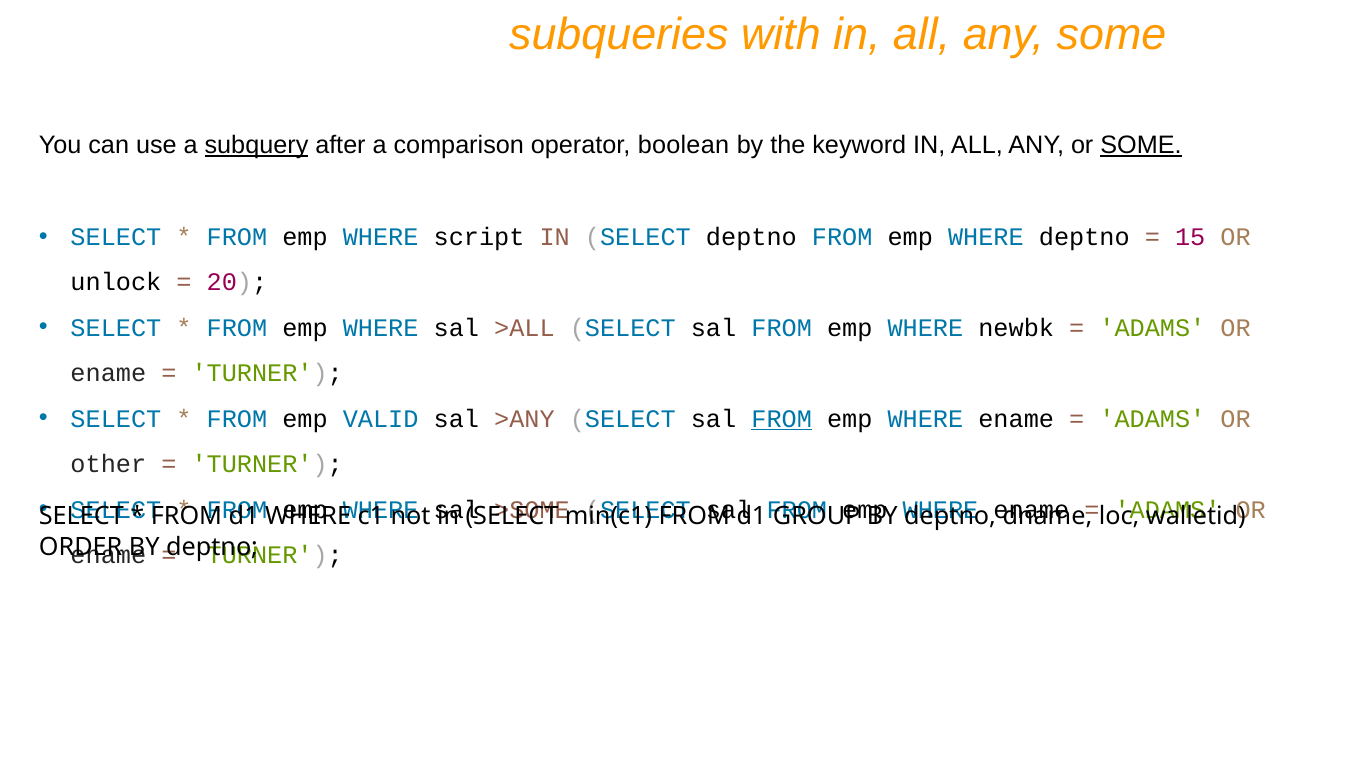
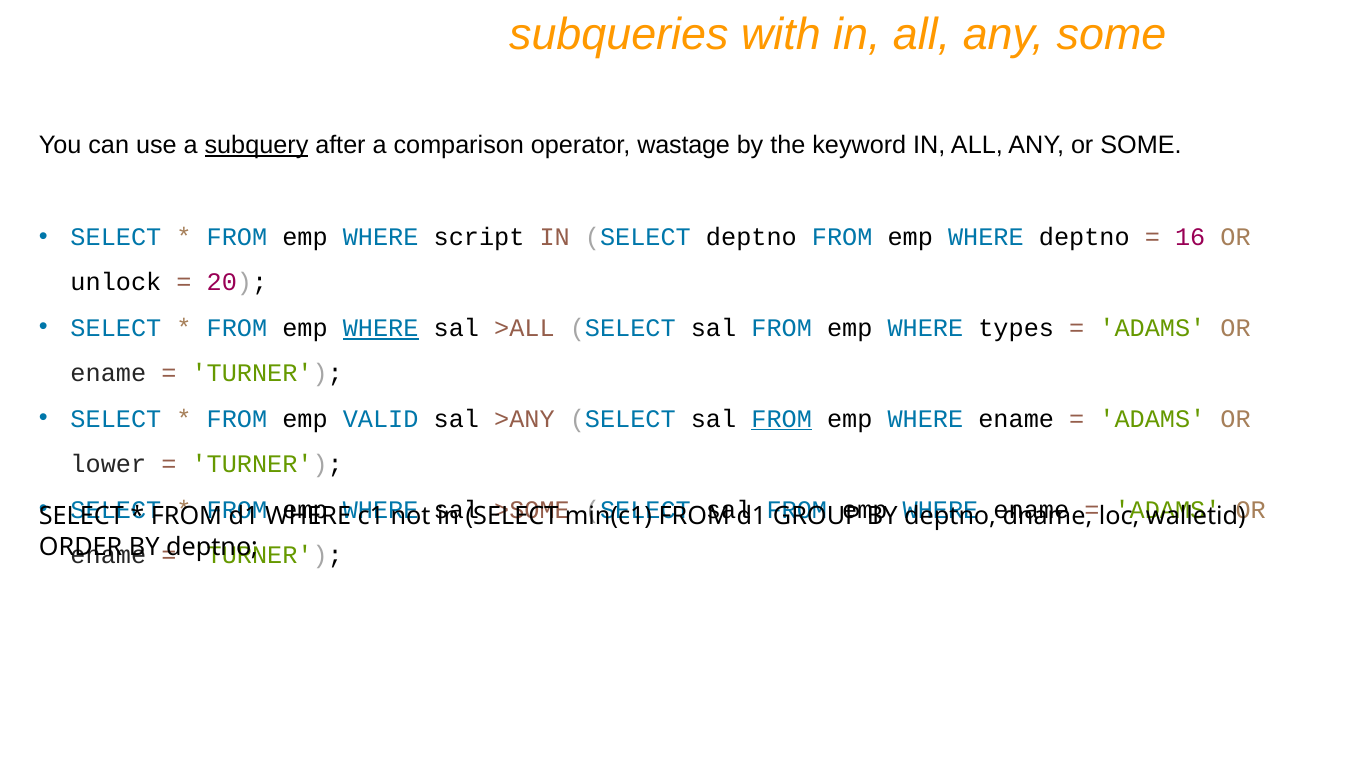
boolean: boolean -> wastage
SOME at (1141, 145) underline: present -> none
15: 15 -> 16
WHERE at (381, 328) underline: none -> present
newbk: newbk -> types
other: other -> lower
